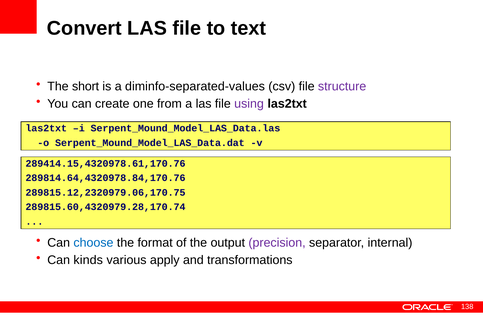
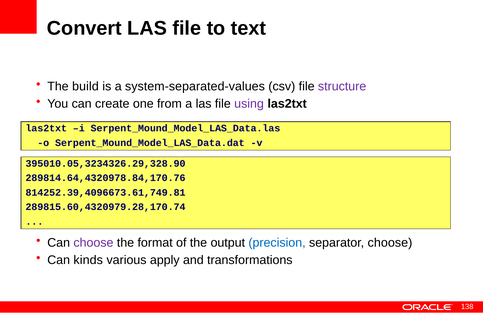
short: short -> build
diminfo-separated-values: diminfo-separated-values -> system-separated-values
289414.15,4320978.61,170.76: 289414.15,4320978.61,170.76 -> 395010.05,3234326.29,328.90
289815.12,2320979.06,170.75: 289815.12,2320979.06,170.75 -> 814252.39,4096673.61,749.81
choose at (93, 242) colour: blue -> purple
precision colour: purple -> blue
separator internal: internal -> choose
